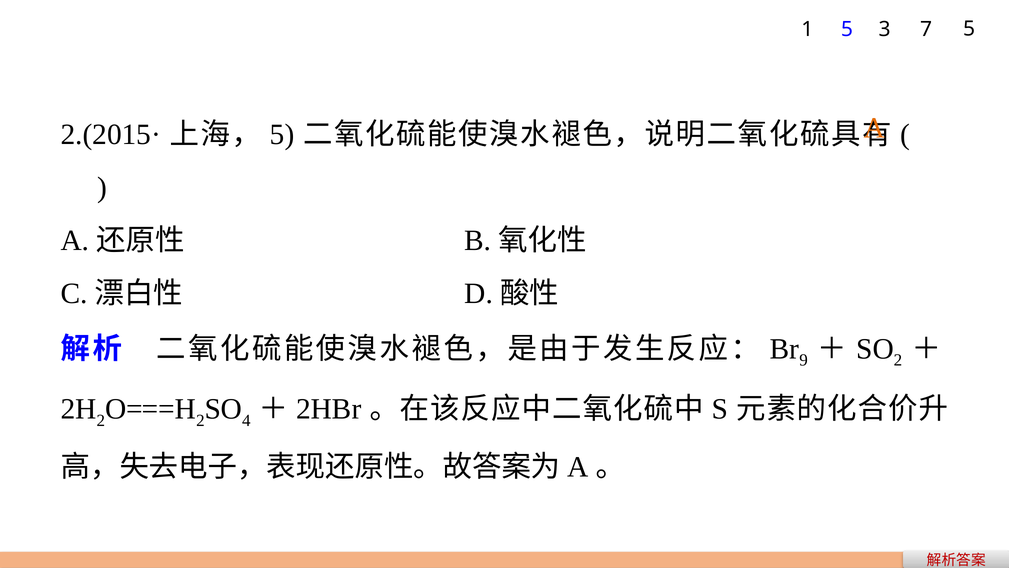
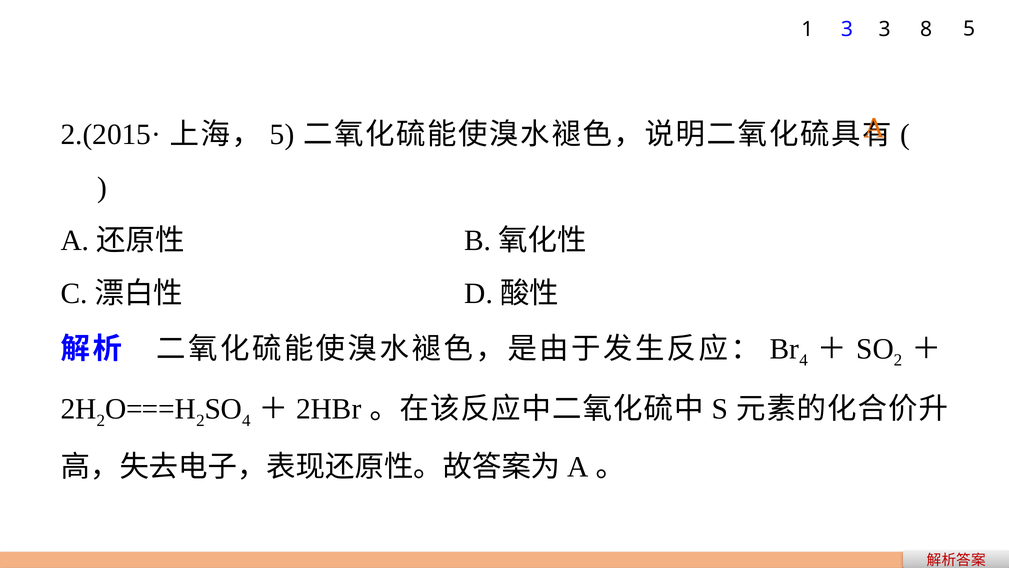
1 5: 5 -> 3
7: 7 -> 8
9 at (804, 360): 9 -> 4
